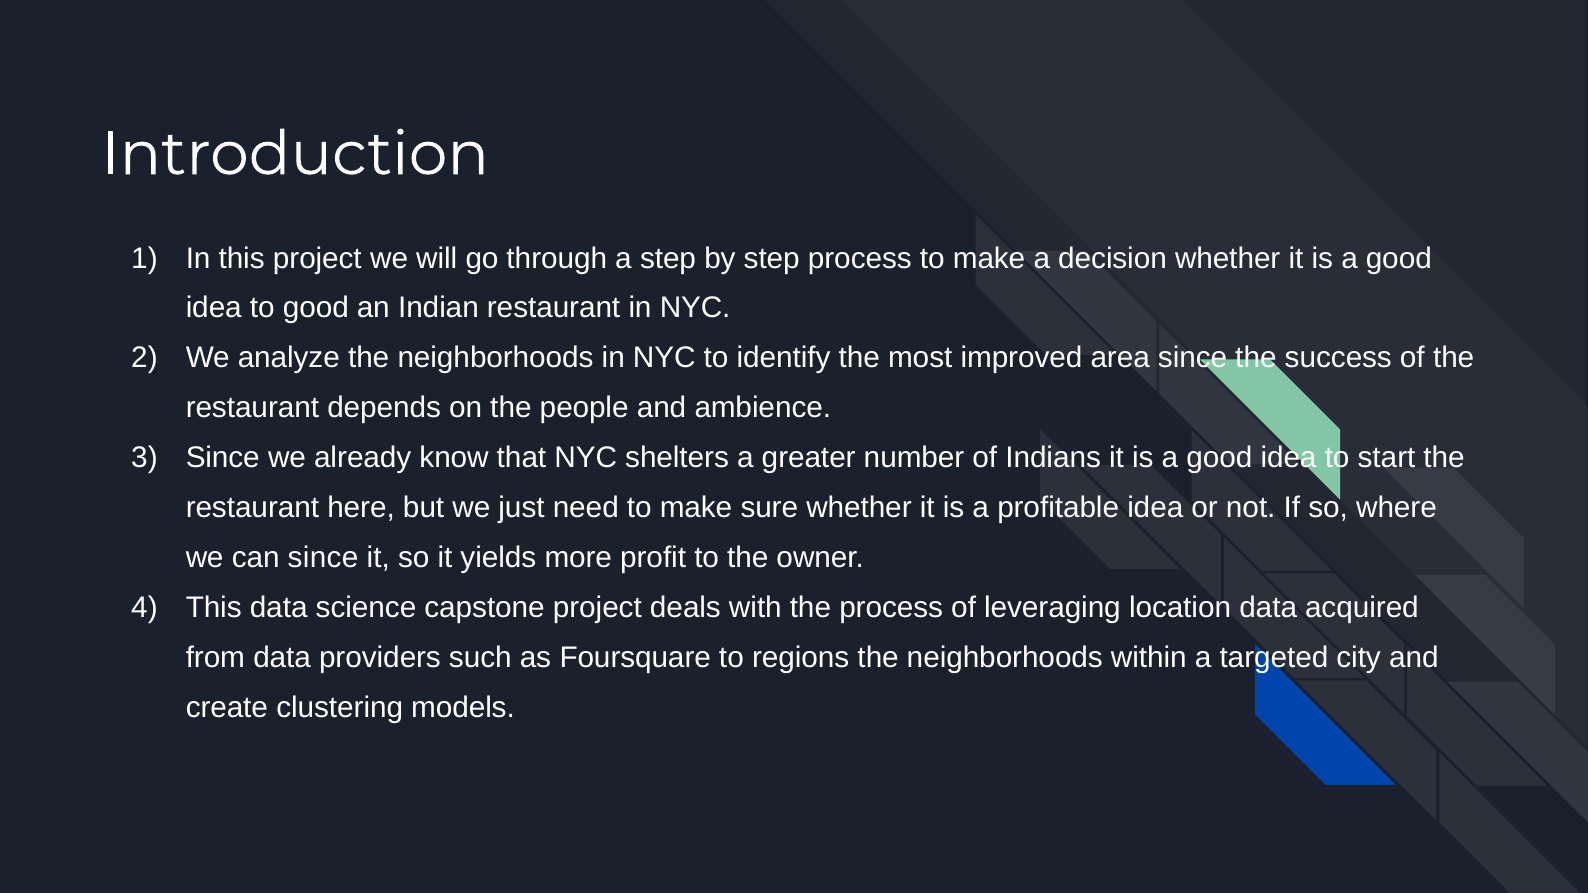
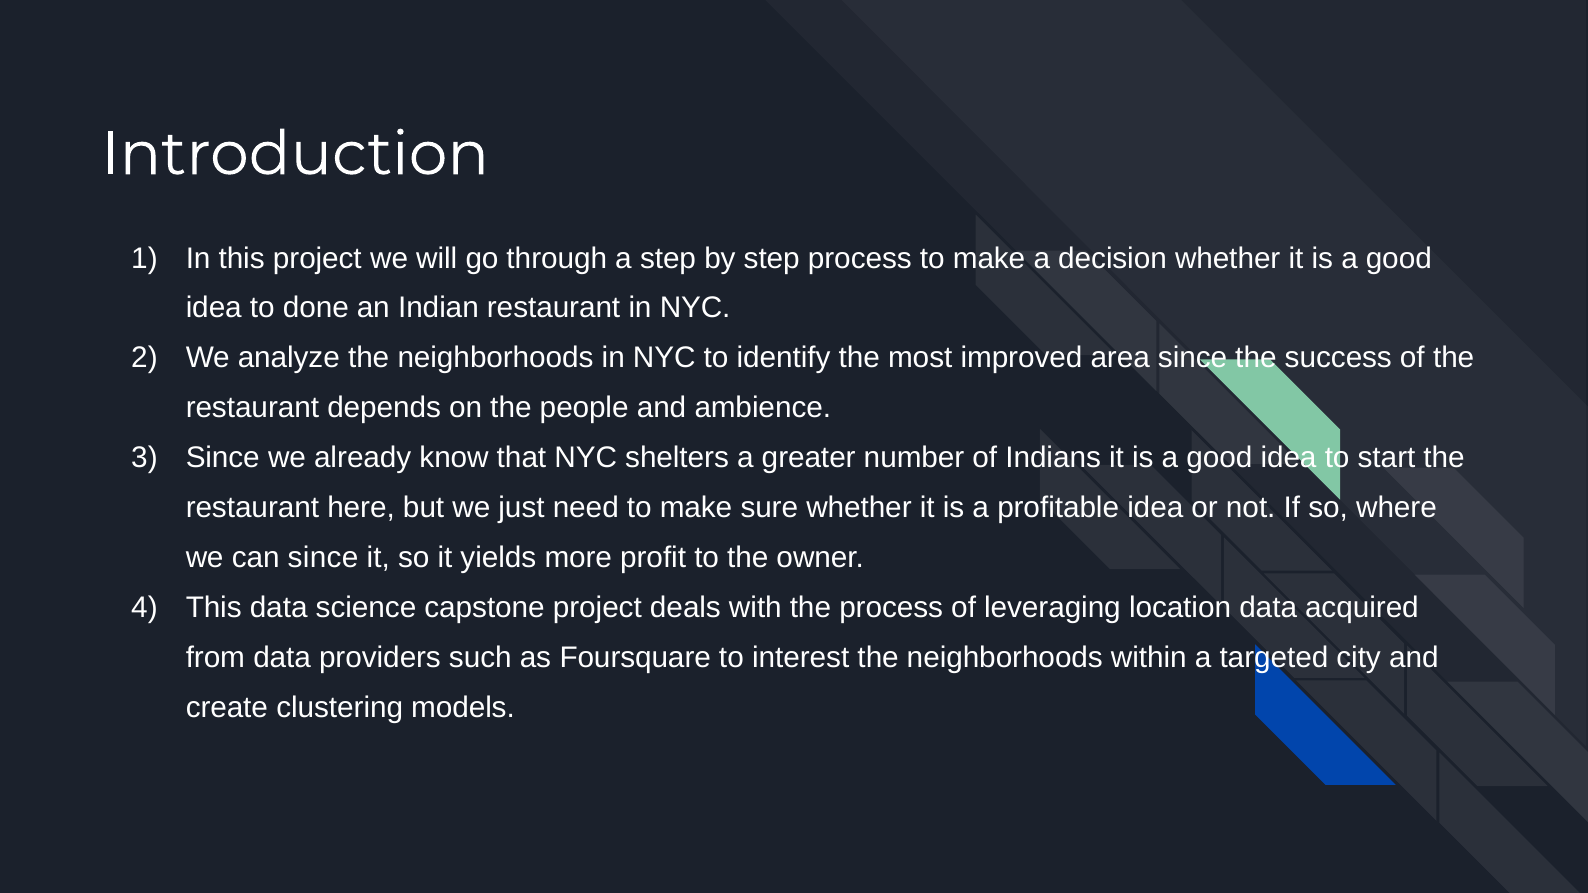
to good: good -> done
regions: regions -> interest
